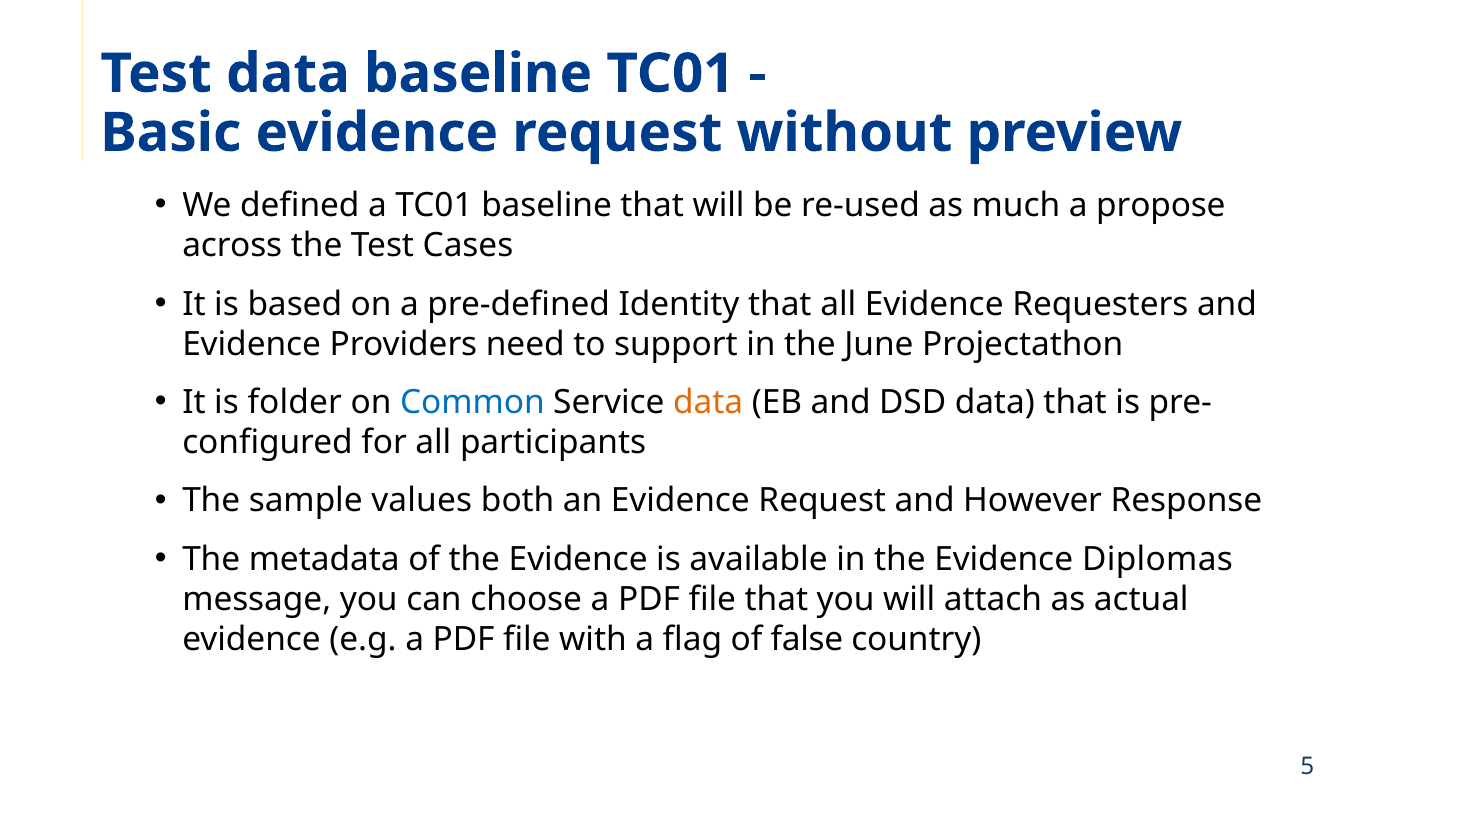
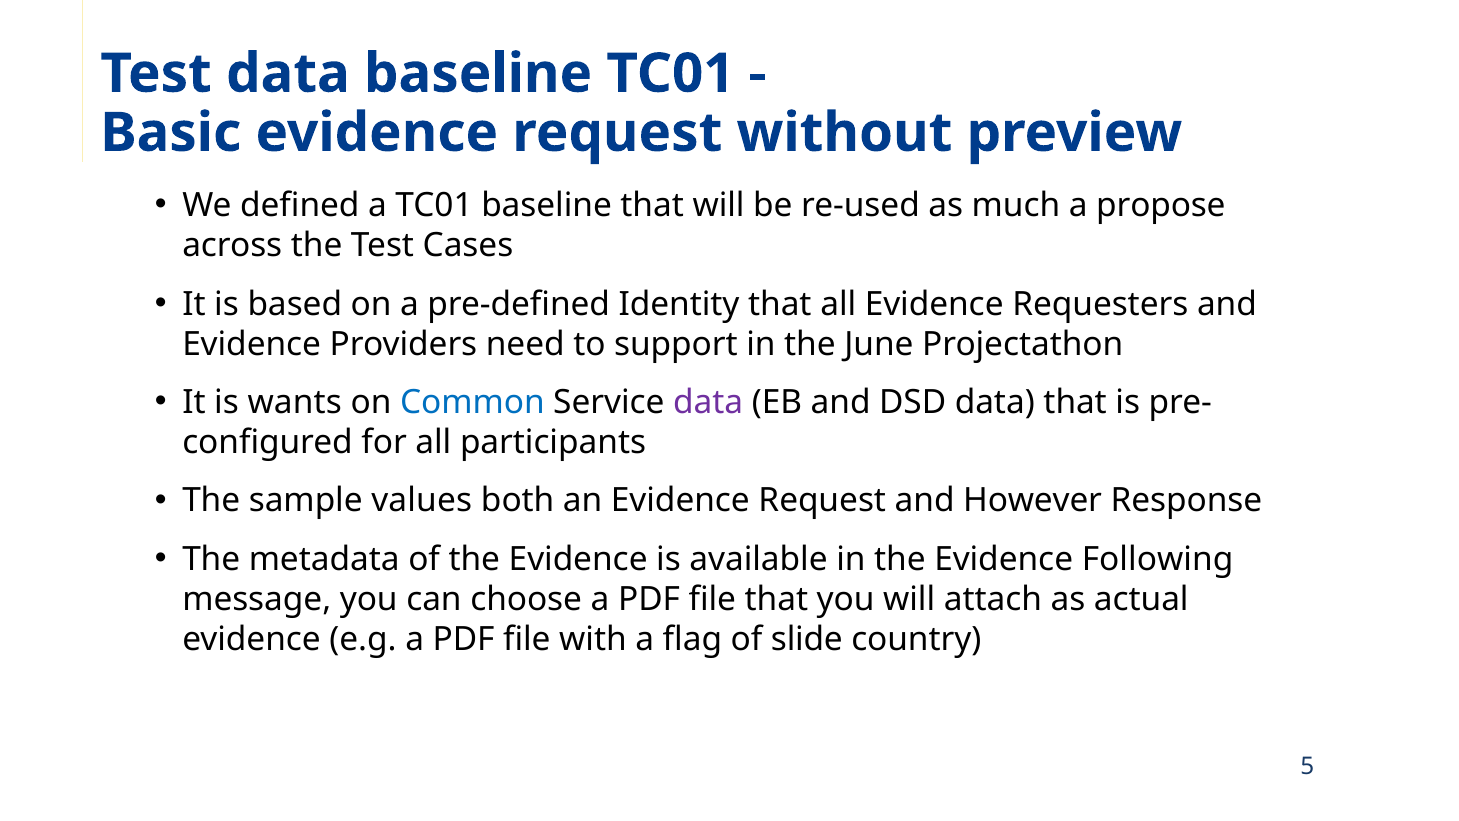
folder: folder -> wants
data at (708, 402) colour: orange -> purple
Diplomas: Diplomas -> Following
false: false -> slide
